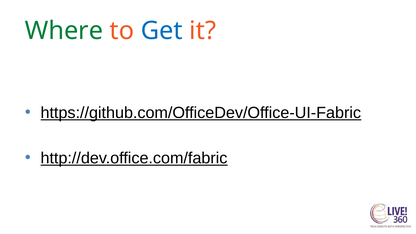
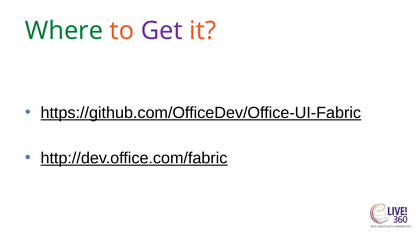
Get colour: blue -> purple
